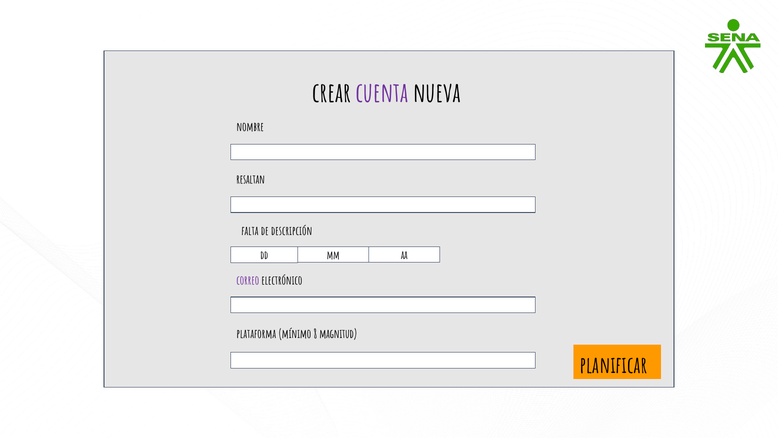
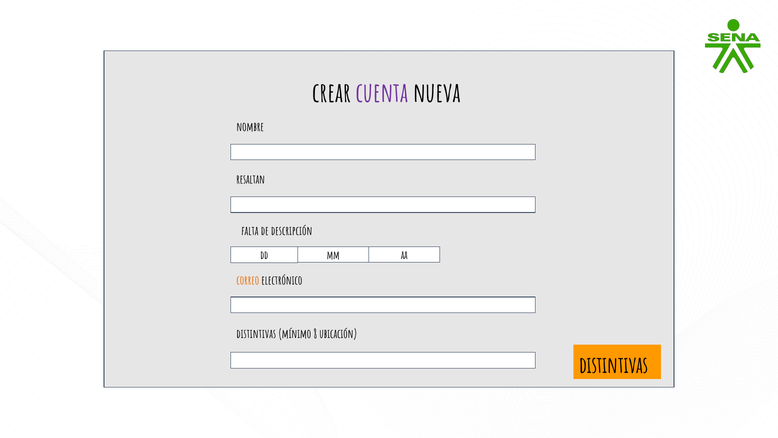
correo colour: purple -> orange
plataforma at (256, 334): plataforma -> distintivas
magnitud: magnitud -> ubicación
planificar at (614, 365): planificar -> distintivas
